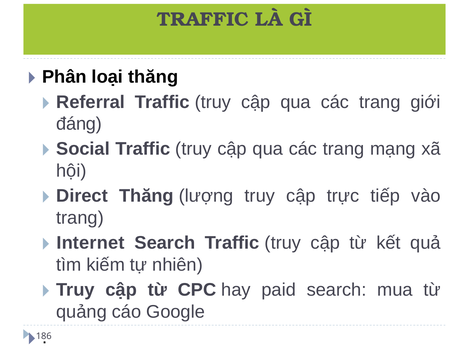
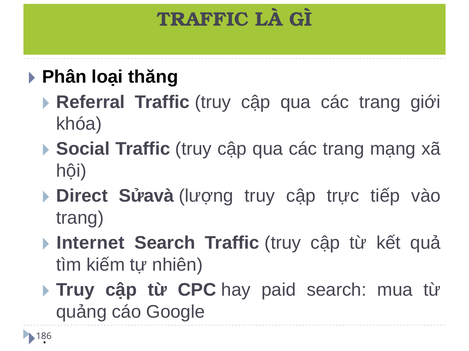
đáng: đáng -> khóa
Direct Thăng: Thăng -> Sửavà
